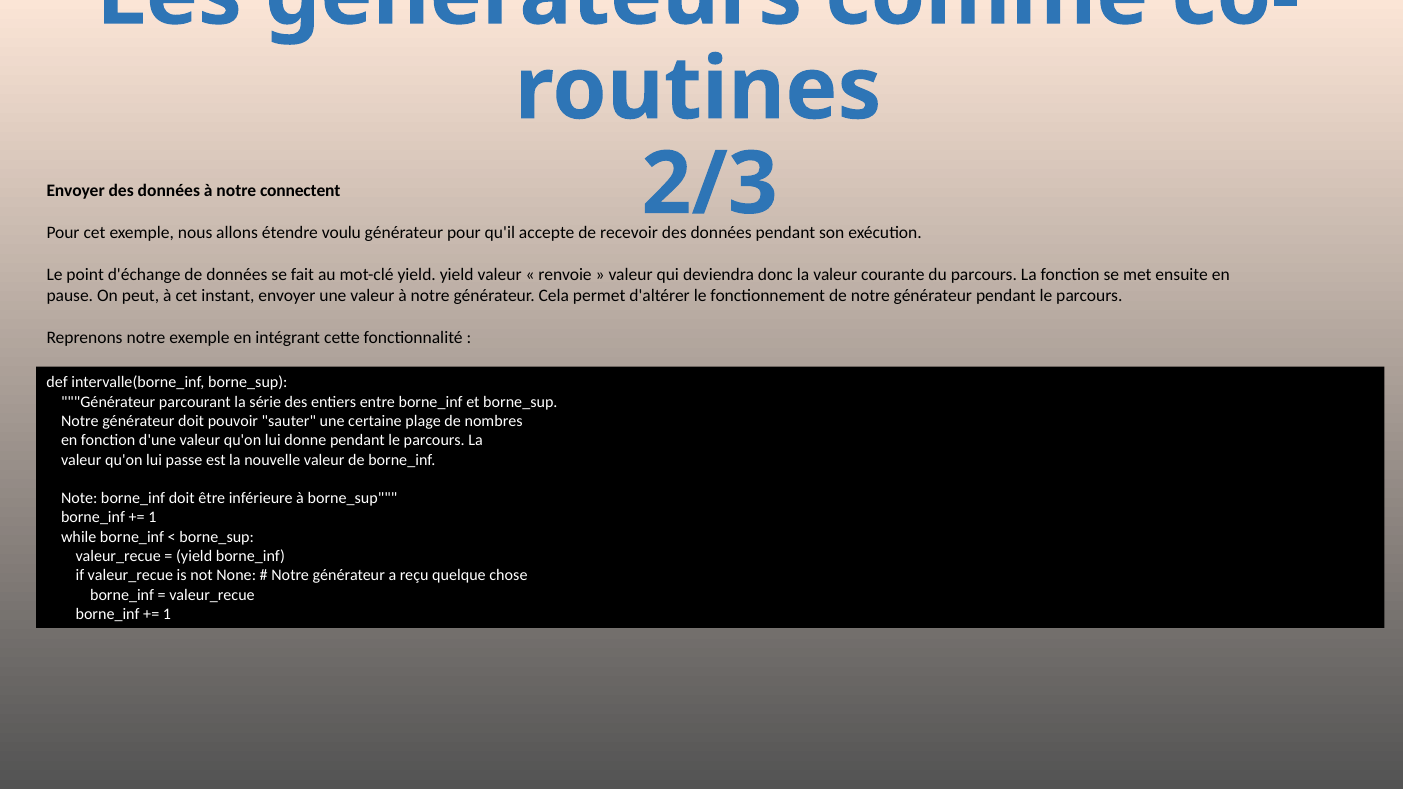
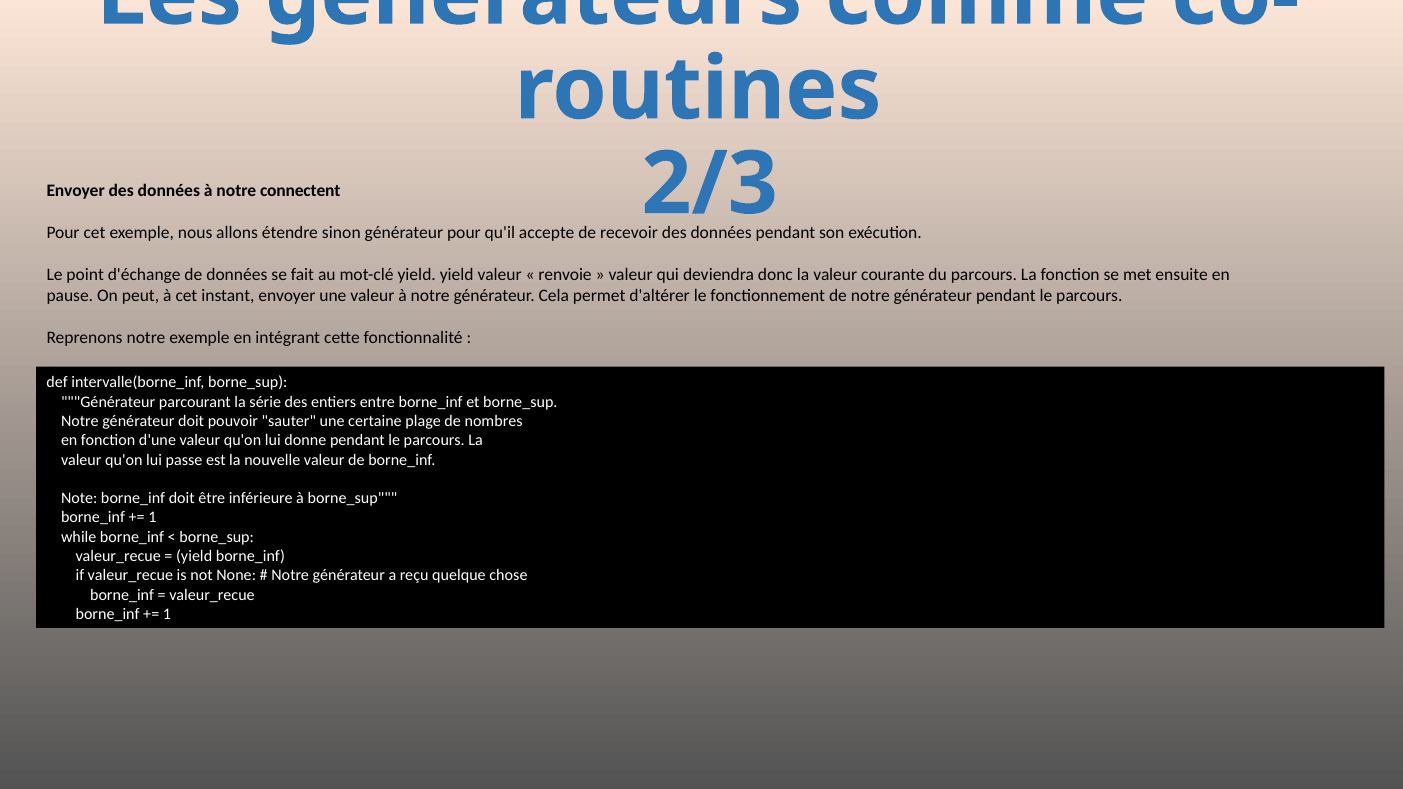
voulu: voulu -> sinon
